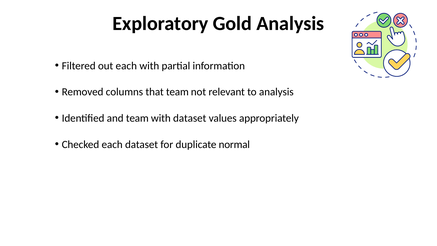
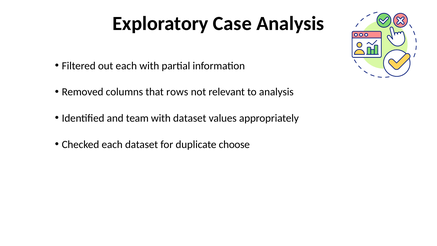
Gold: Gold -> Case
that team: team -> rows
normal: normal -> choose
